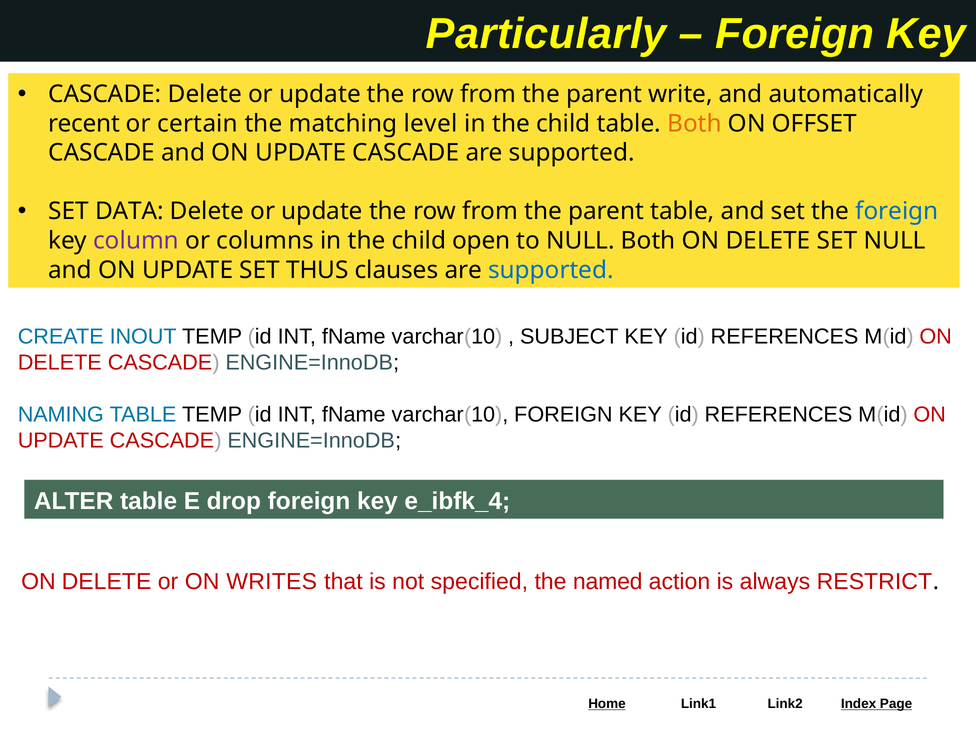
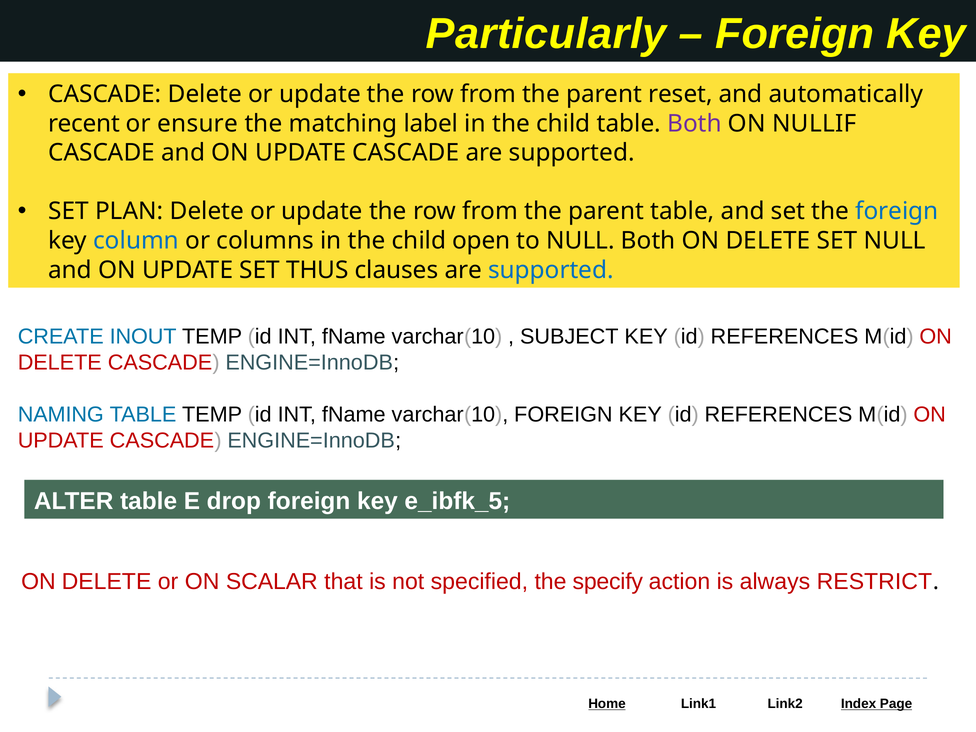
write: write -> reset
certain: certain -> ensure
level: level -> label
Both at (694, 124) colour: orange -> purple
OFFSET: OFFSET -> NULLIF
DATA: DATA -> PLAN
column colour: purple -> blue
e_ibfk_4: e_ibfk_4 -> e_ibfk_5
WRITES: WRITES -> SCALAR
named: named -> specify
